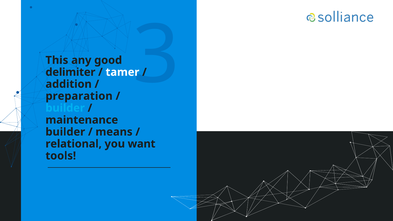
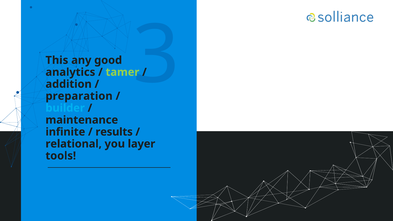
delimiter: delimiter -> analytics
tamer colour: white -> light green
builder at (65, 132): builder -> infinite
means: means -> results
want: want -> layer
